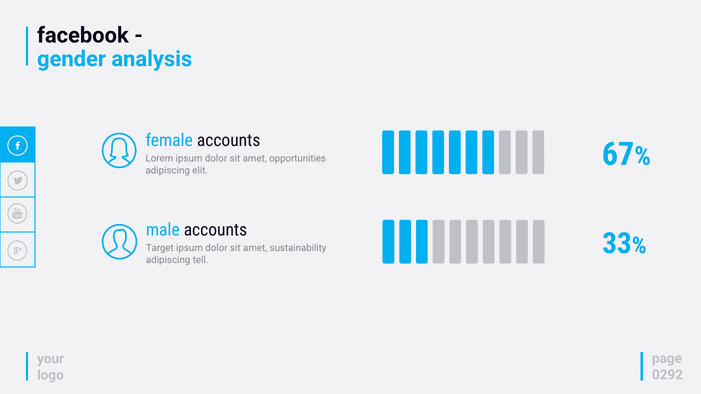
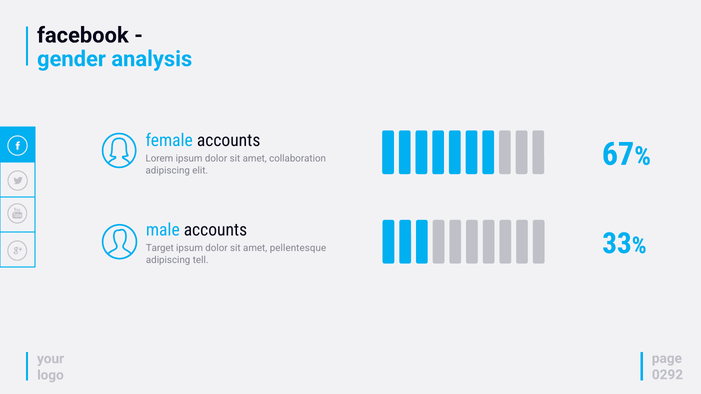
opportunities: opportunities -> collaboration
sustainability: sustainability -> pellentesque
